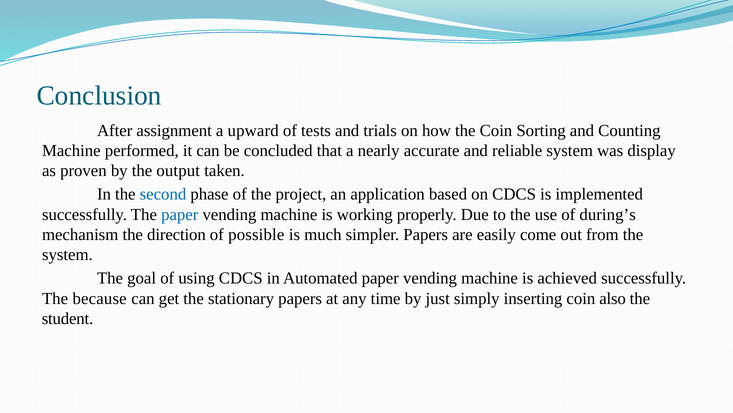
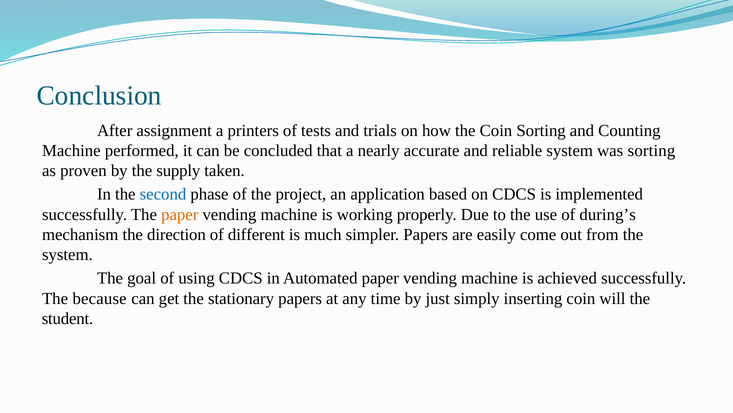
upward: upward -> printers
was display: display -> sorting
output: output -> supply
paper at (180, 214) colour: blue -> orange
possible: possible -> different
also: also -> will
